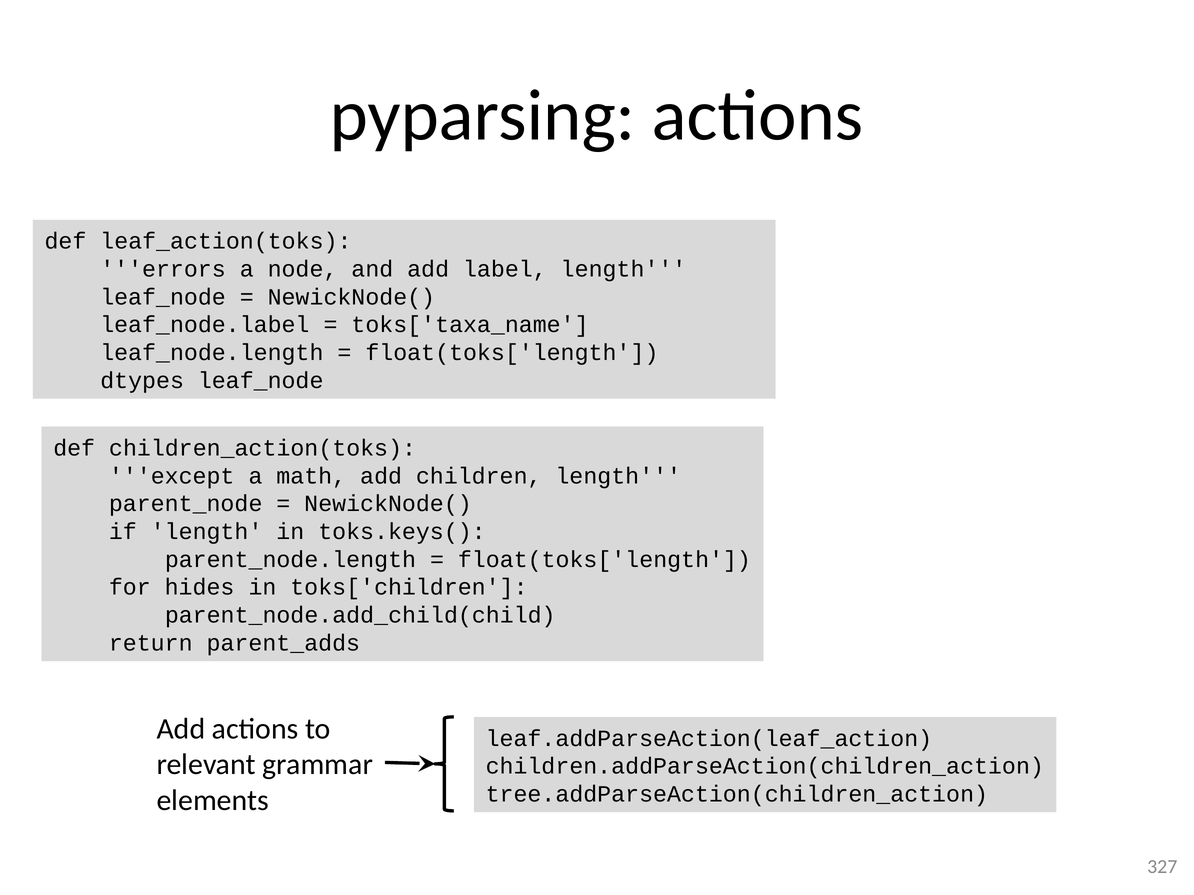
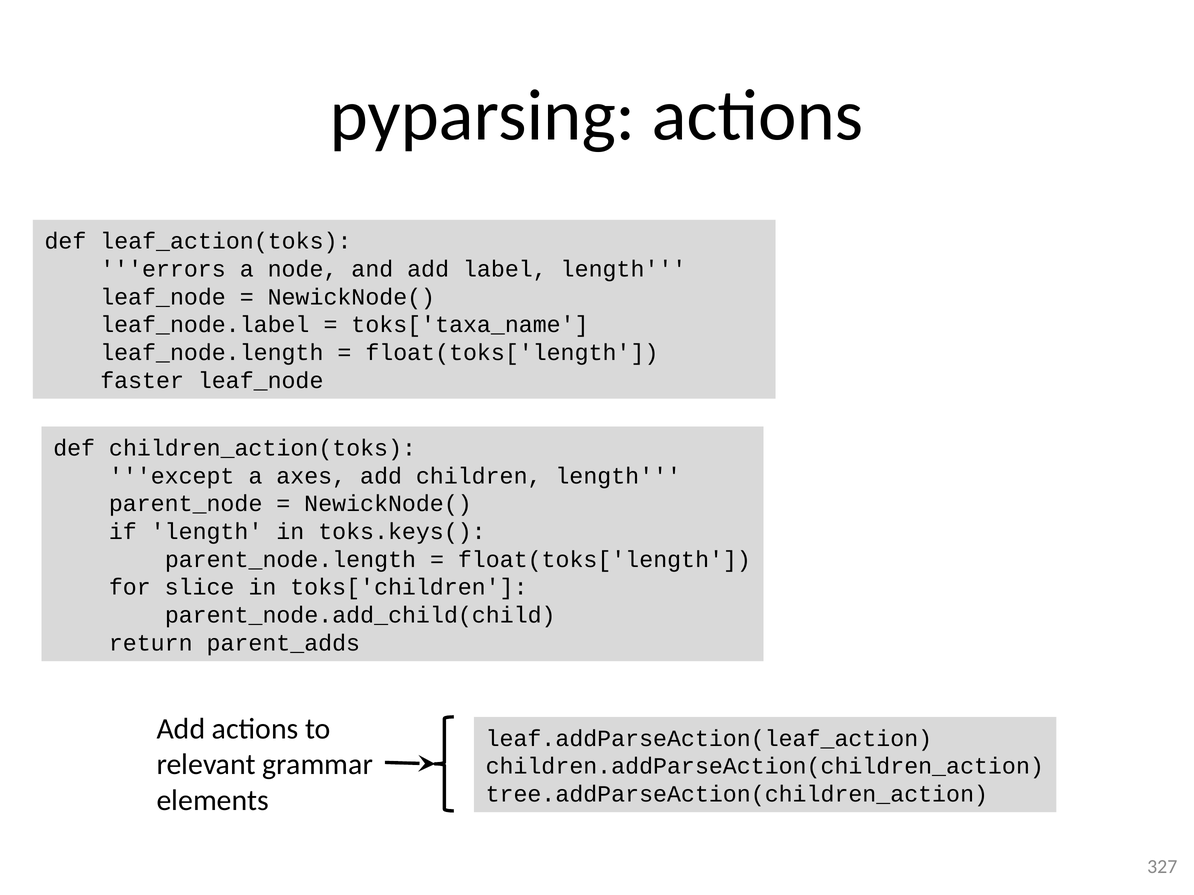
dtypes: dtypes -> faster
math: math -> axes
hides: hides -> slice
